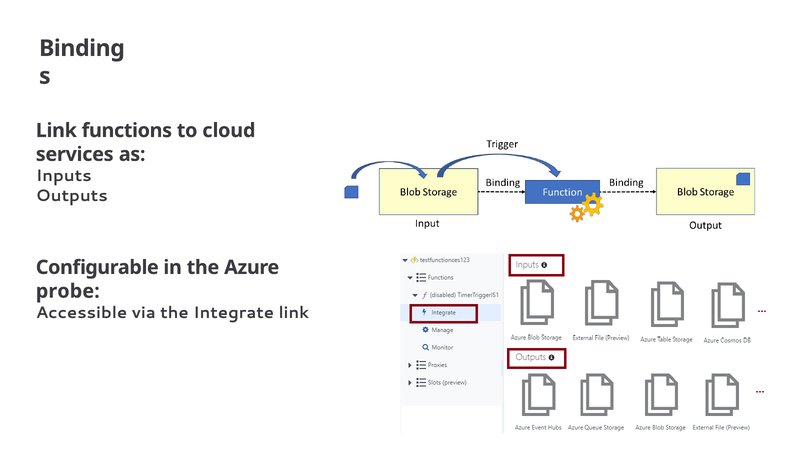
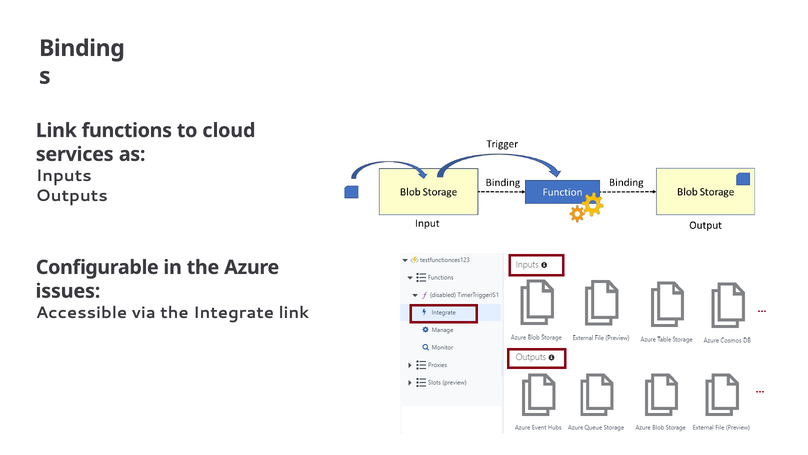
probe: probe -> issues
